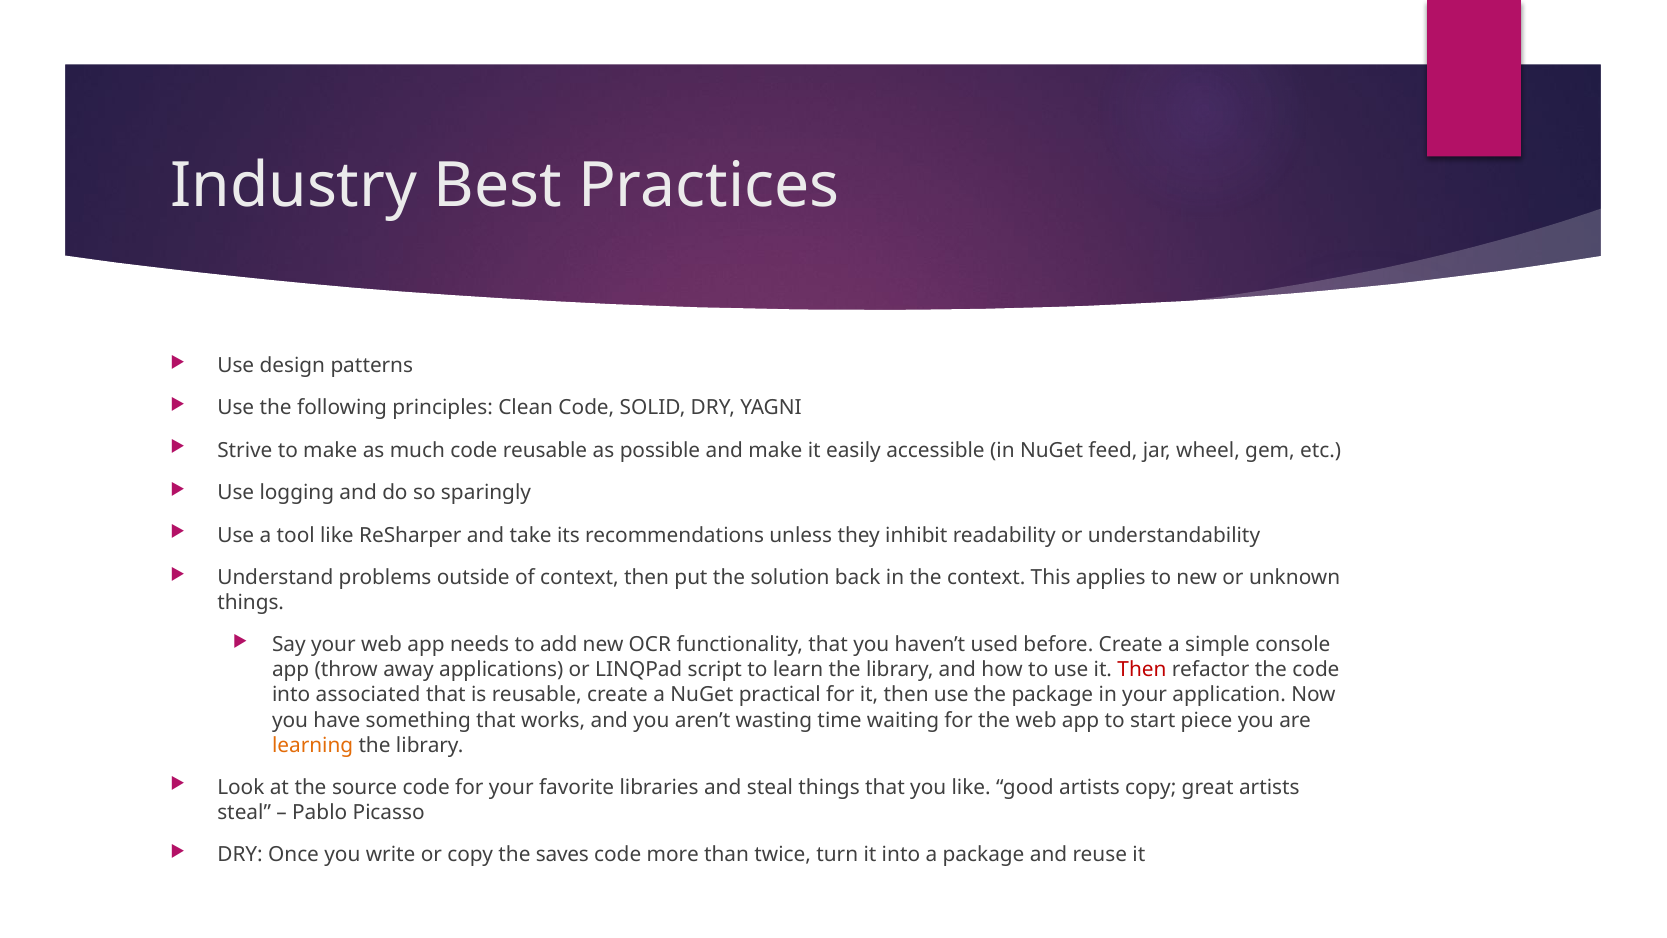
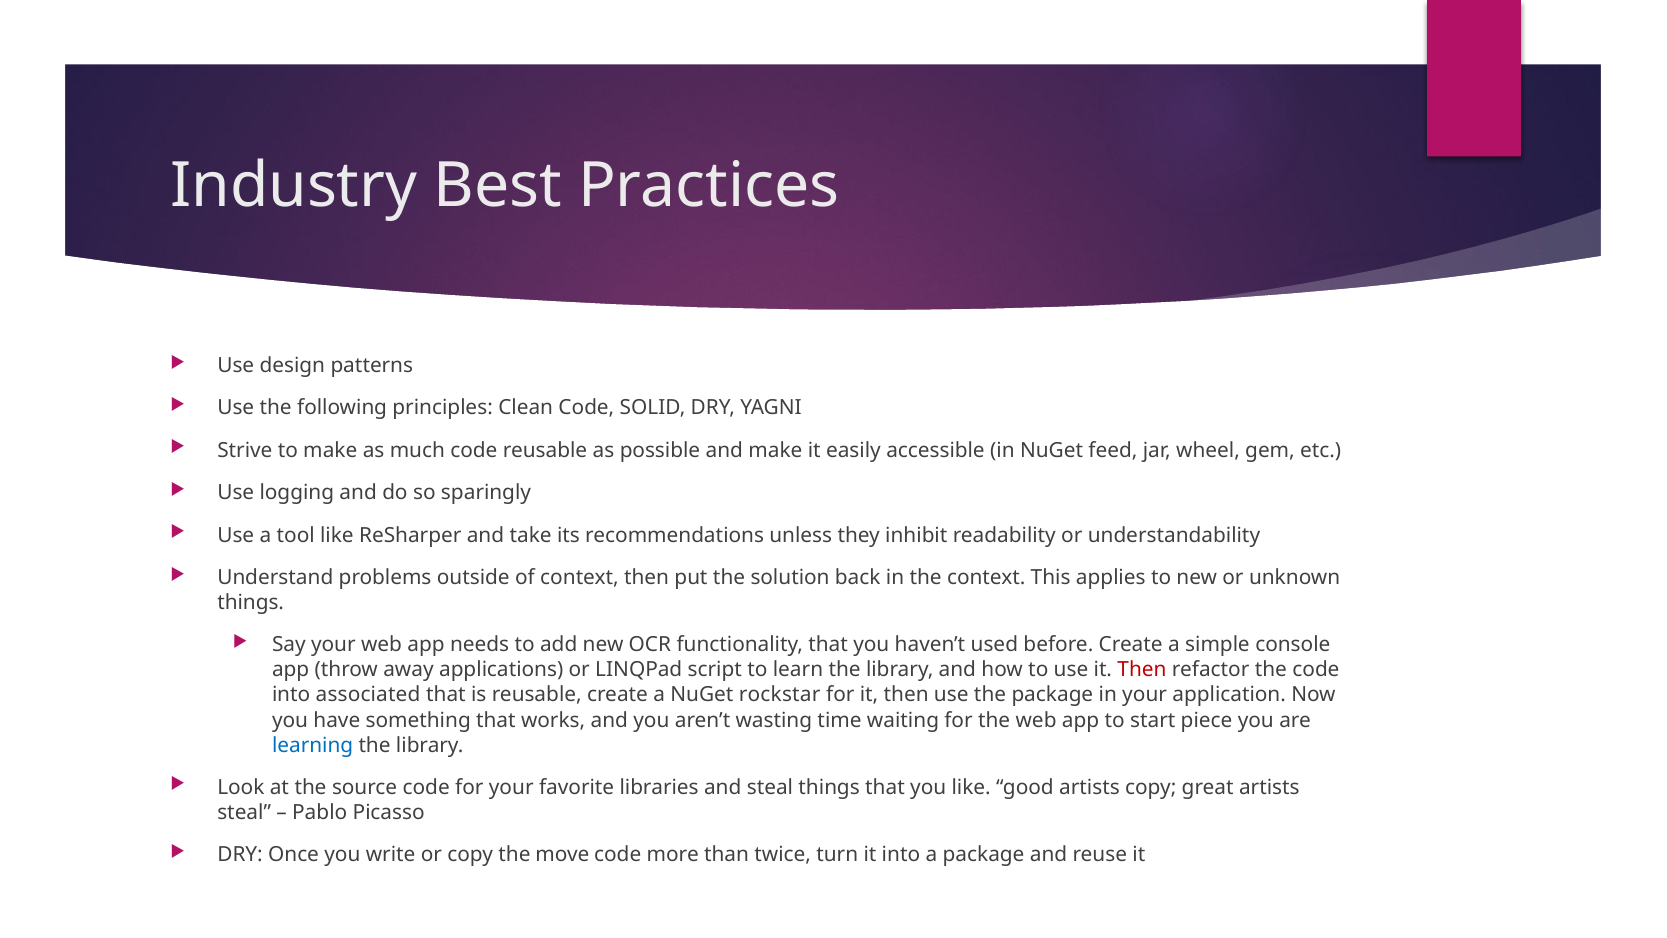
practical: practical -> rockstar
learning colour: orange -> blue
saves: saves -> move
